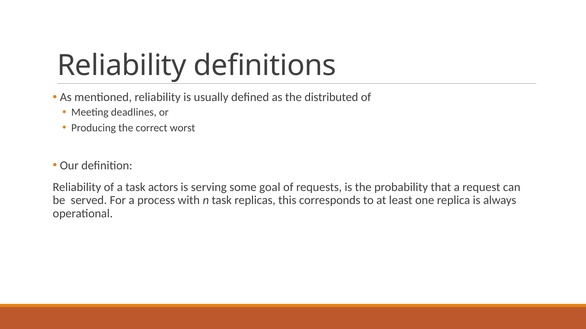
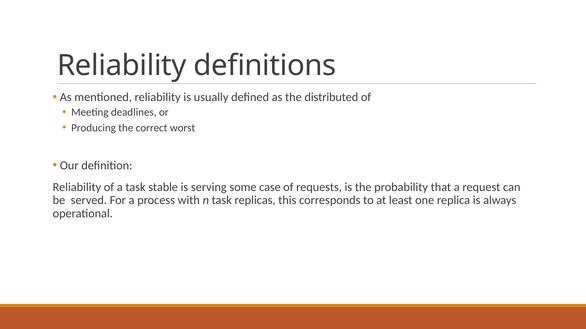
actors: actors -> stable
goal: goal -> case
